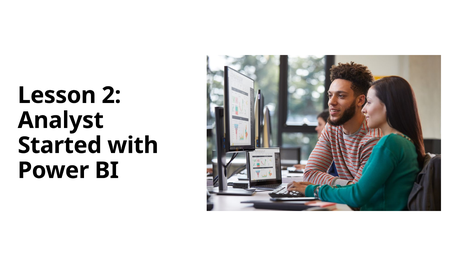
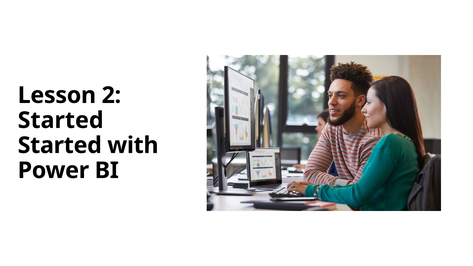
Analyst at (61, 120): Analyst -> Started
